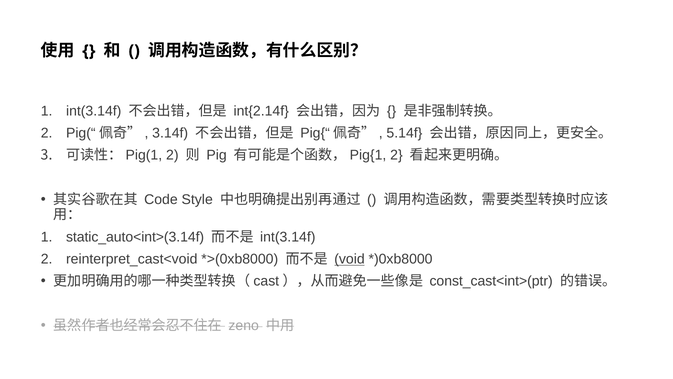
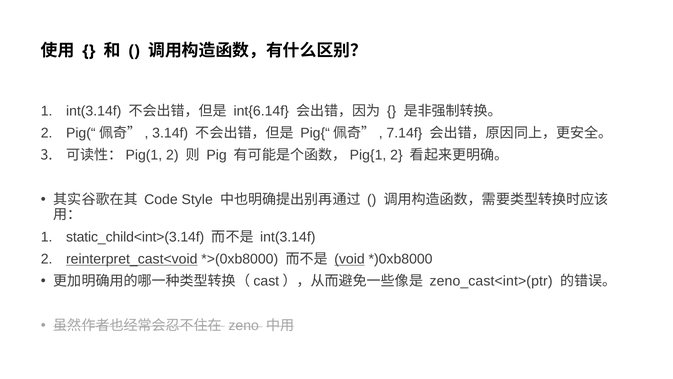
int{2.14f: int{2.14f -> int{6.14f
5.14f: 5.14f -> 7.14f
static_auto<int>(3.14f: static_auto<int>(3.14f -> static_child<int>(3.14f
reinterpret_cast<void underline: none -> present
const_cast<int>(ptr: const_cast<int>(ptr -> zeno_cast<int>(ptr
